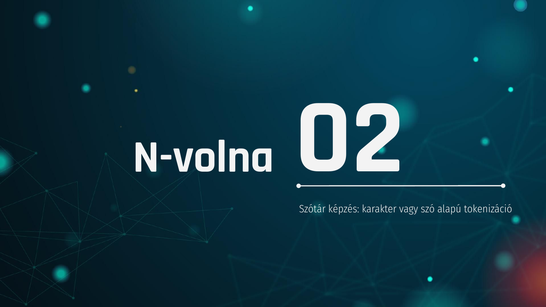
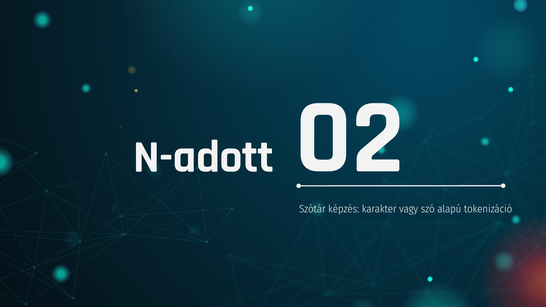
N-volna: N-volna -> N-adott
